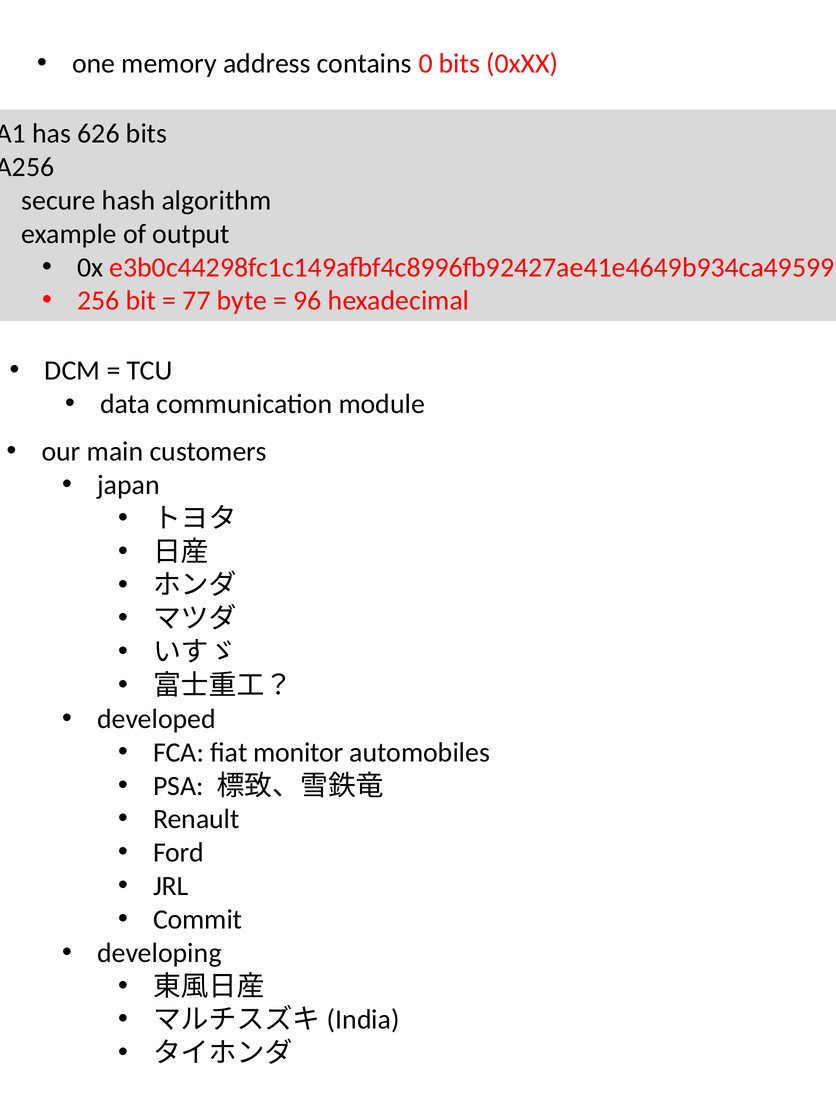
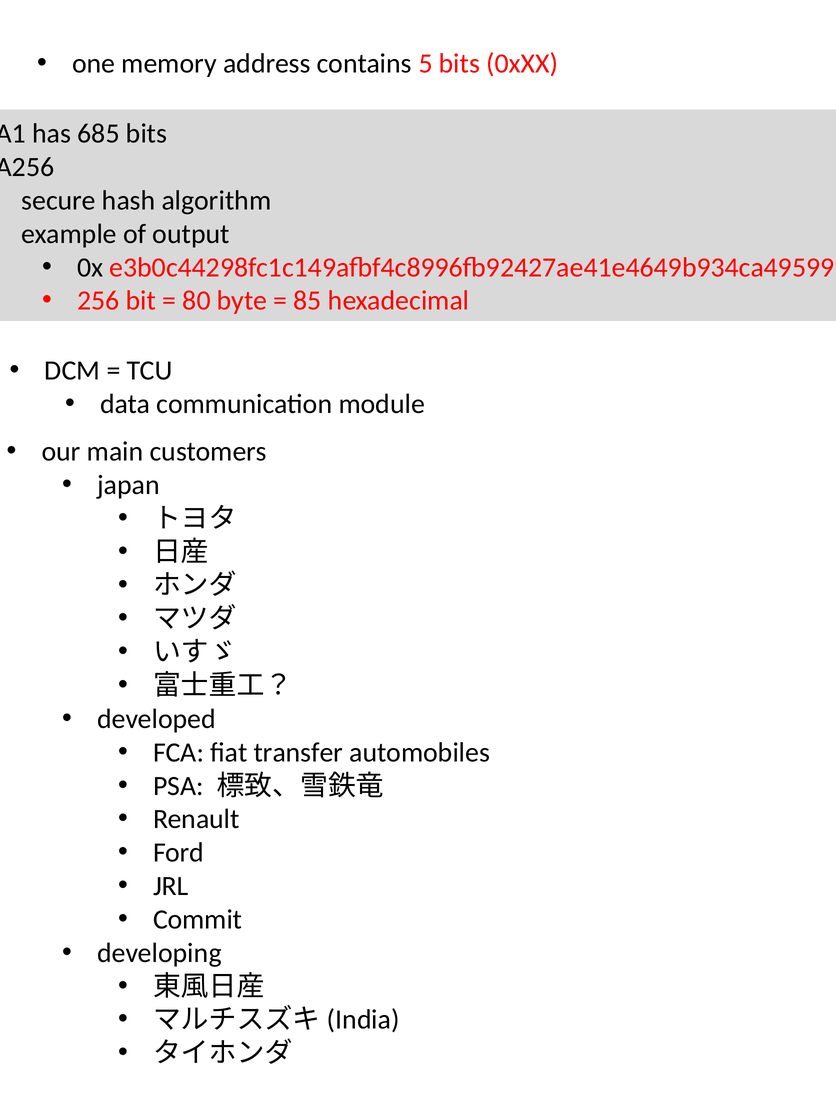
0: 0 -> 5
626: 626 -> 685
77: 77 -> 80
96: 96 -> 85
monitor: monitor -> transfer
